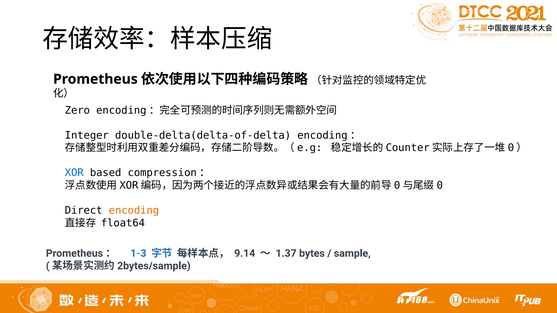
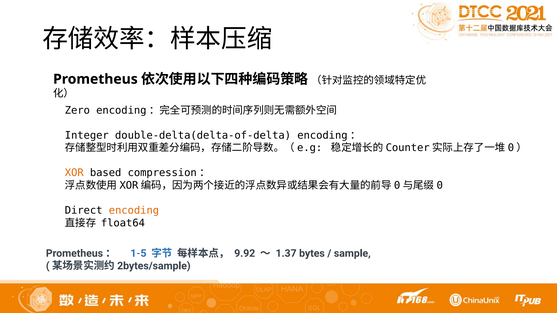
XOR colour: blue -> orange
1-3: 1-3 -> 1-5
9.14: 9.14 -> 9.92
